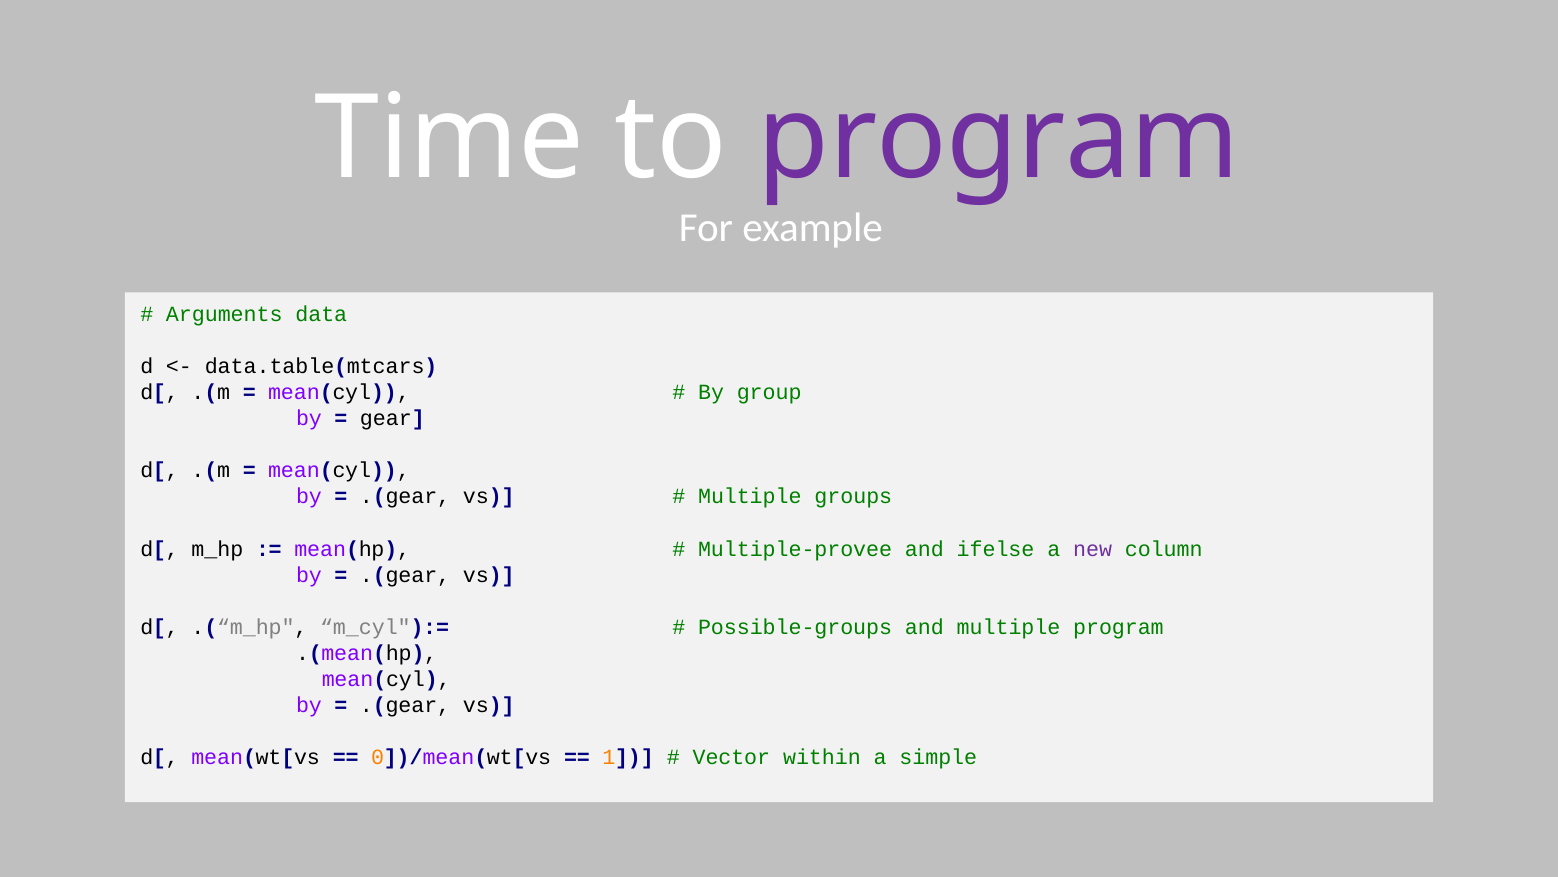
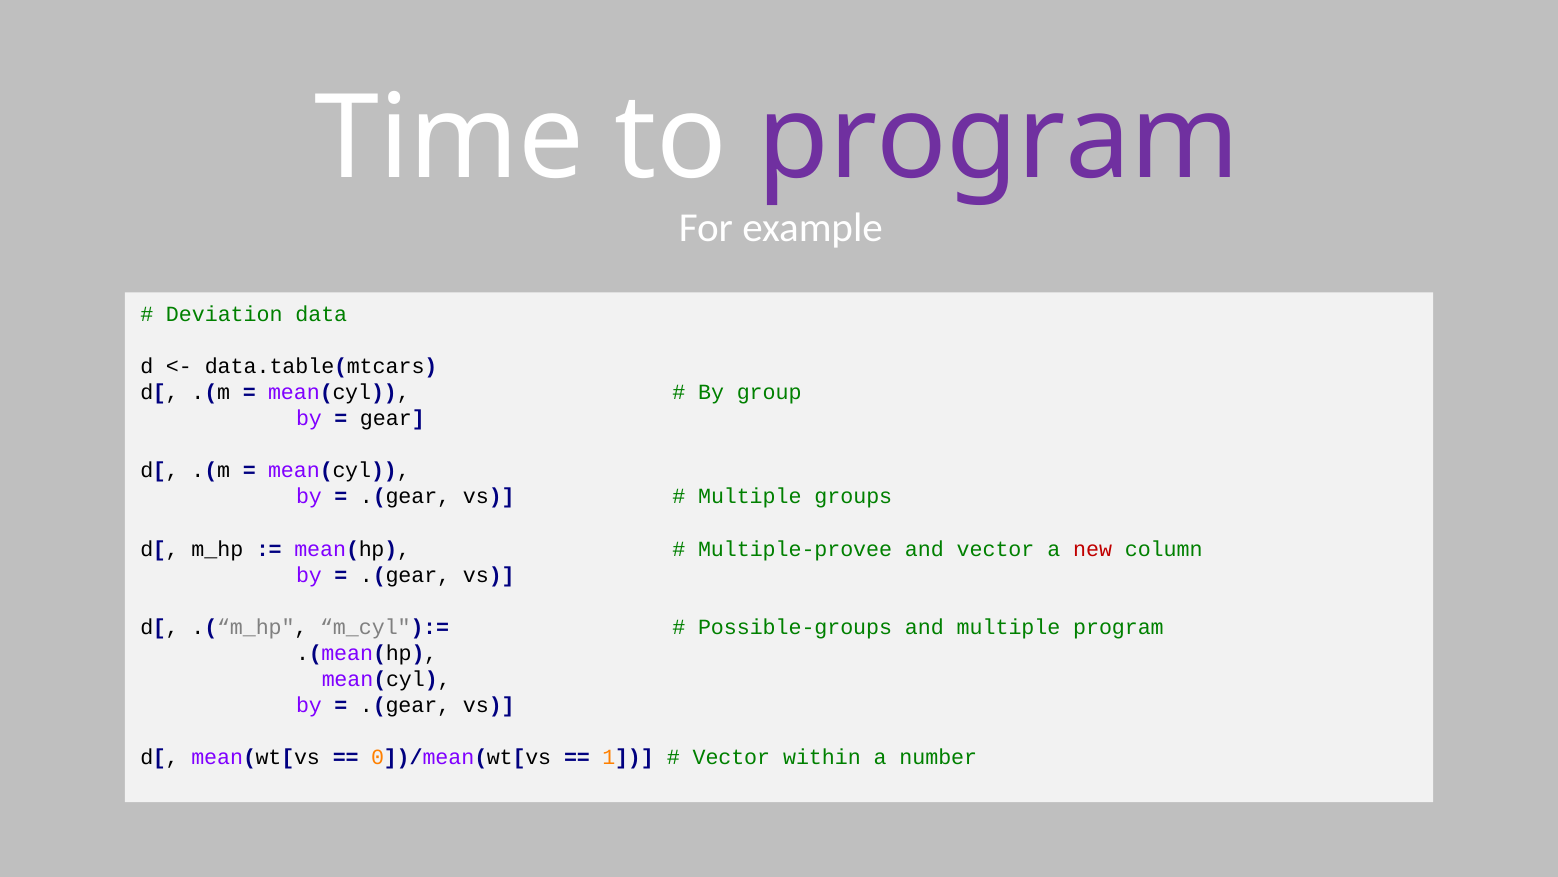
Arguments: Arguments -> Deviation
and ifelse: ifelse -> vector
new colour: purple -> red
simple: simple -> number
